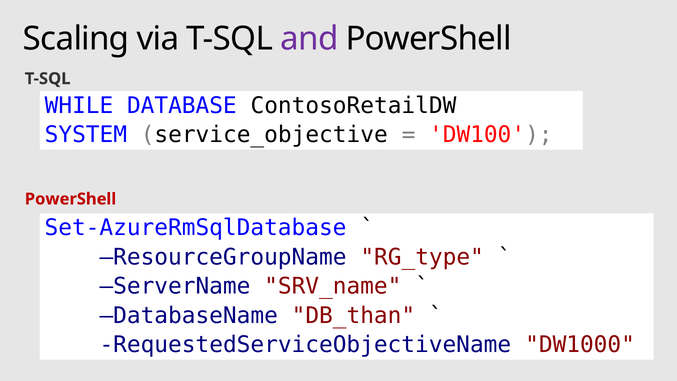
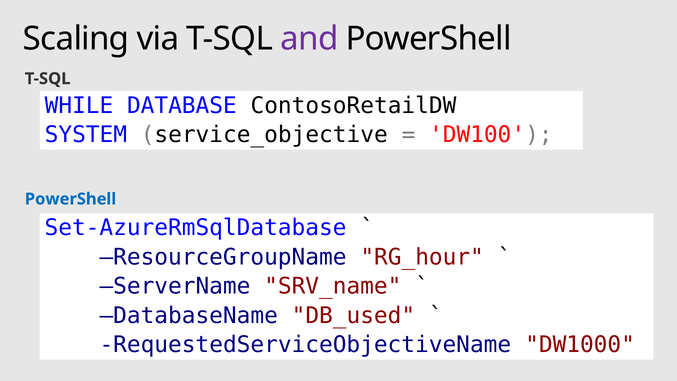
PowerShell at (71, 199) colour: red -> blue
RG_type: RG_type -> RG_hour
DB_than: DB_than -> DB_used
